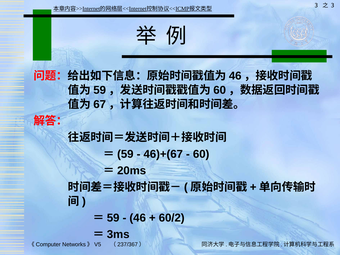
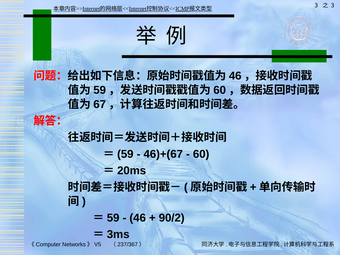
60/2: 60/2 -> 90/2
